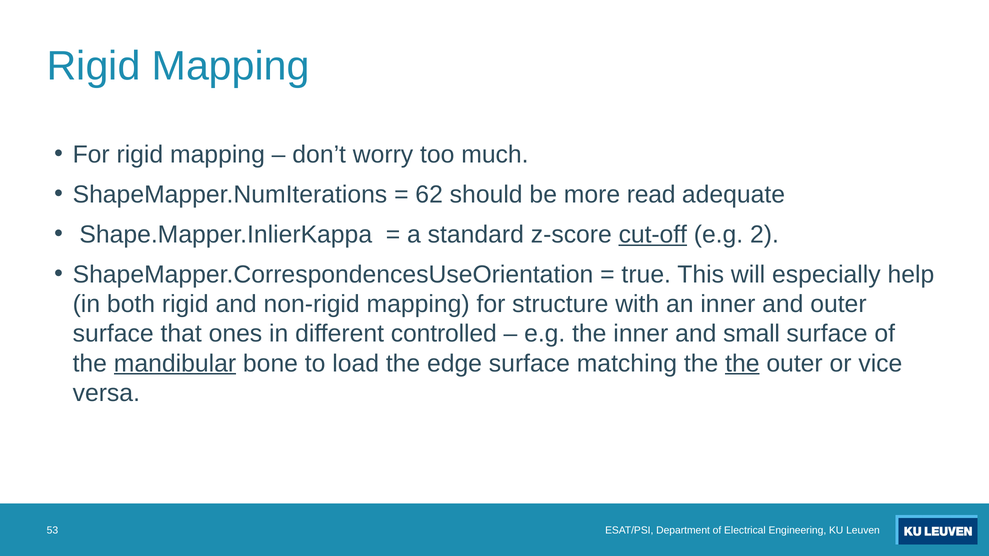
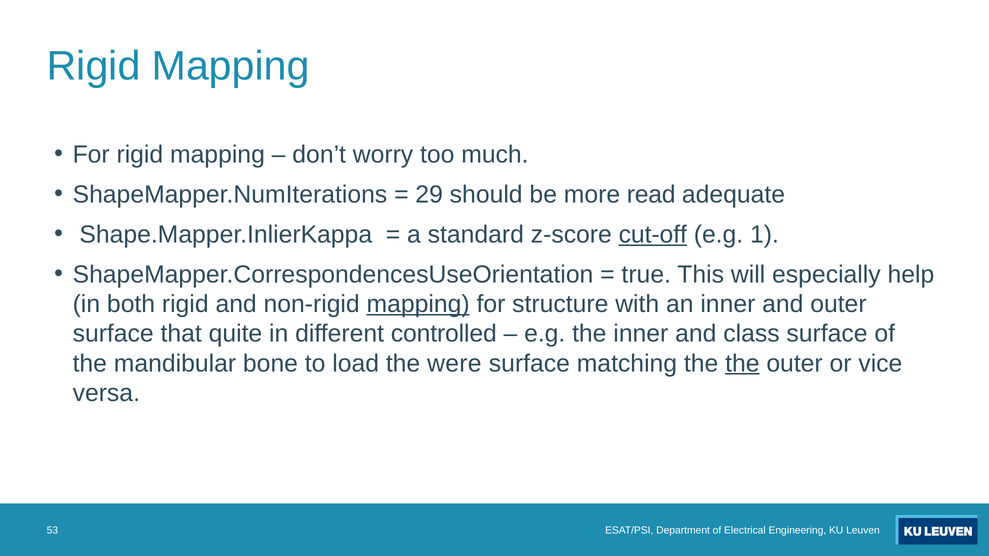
62: 62 -> 29
2: 2 -> 1
mapping at (418, 304) underline: none -> present
ones: ones -> quite
small: small -> class
mandibular underline: present -> none
edge: edge -> were
